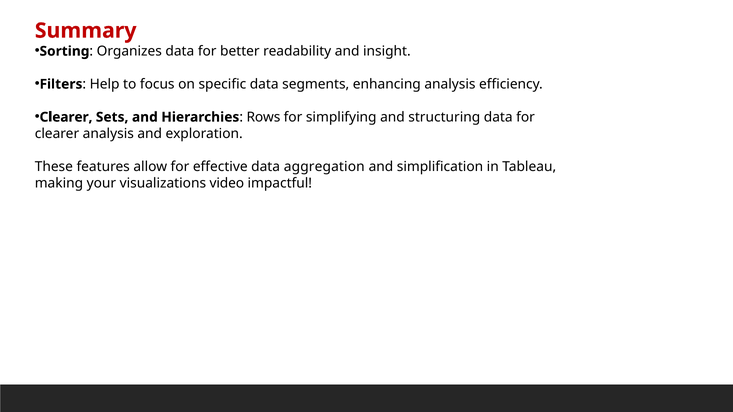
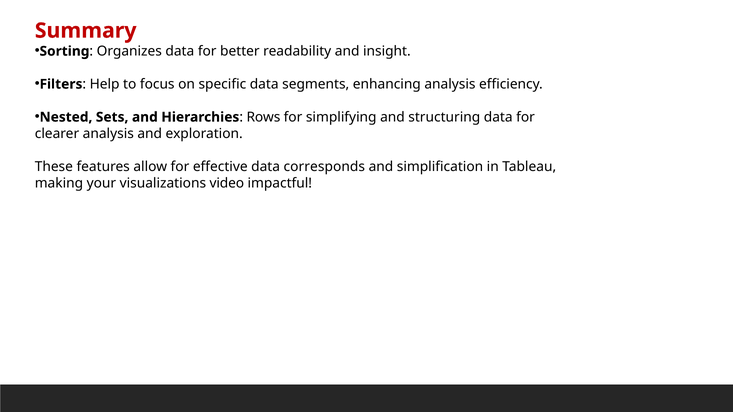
Clearer at (66, 117): Clearer -> Nested
aggregation: aggregation -> corresponds
